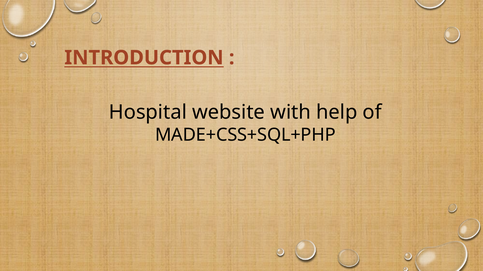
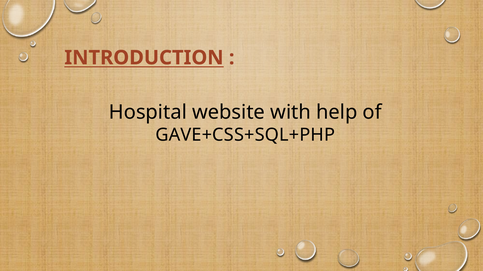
MADE+CSS+SQL+PHP: MADE+CSS+SQL+PHP -> GAVE+CSS+SQL+PHP
